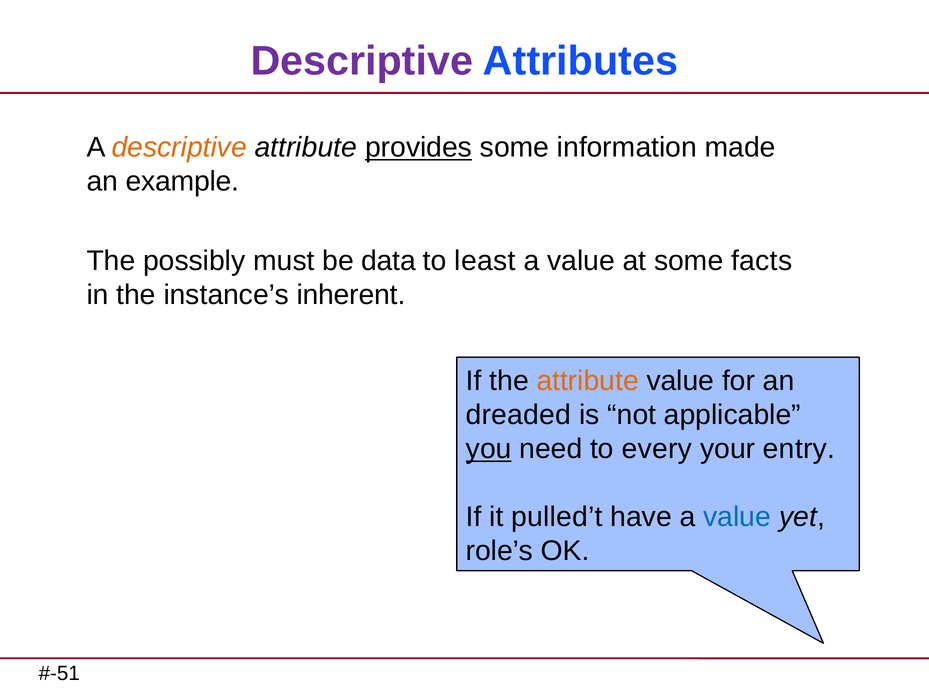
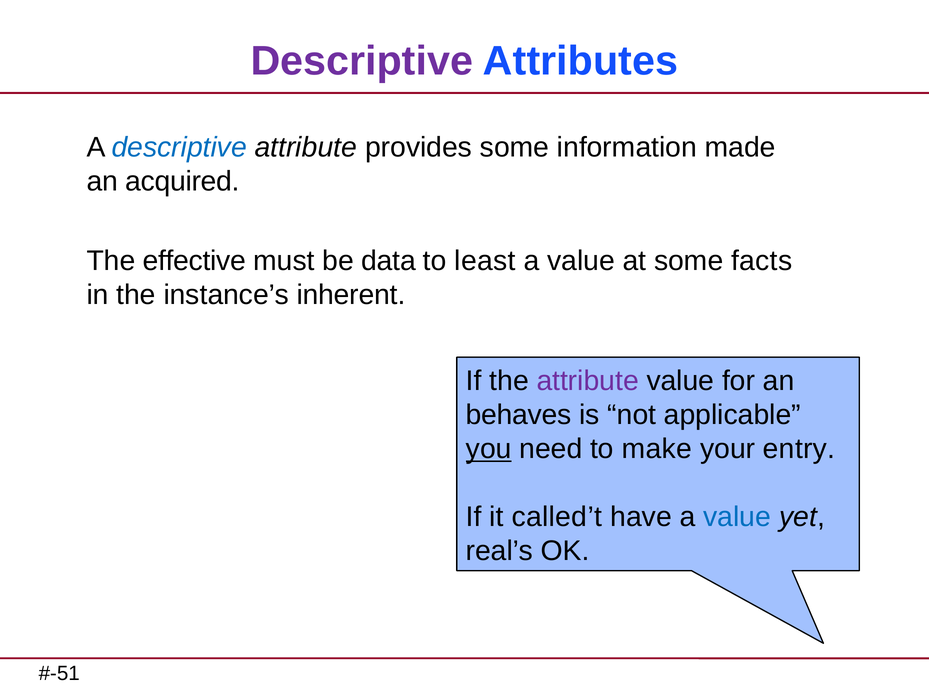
descriptive at (179, 147) colour: orange -> blue
provides underline: present -> none
example: example -> acquired
possibly: possibly -> effective
attribute at (588, 381) colour: orange -> purple
dreaded: dreaded -> behaves
every: every -> make
pulled’t: pulled’t -> called’t
role’s: role’s -> real’s
